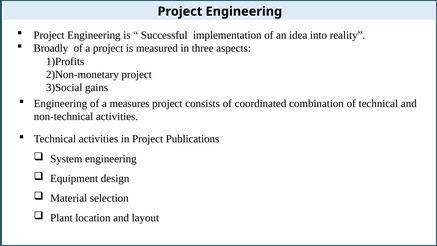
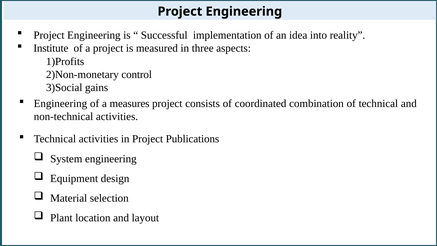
Broadly: Broadly -> Institute
project at (137, 74): project -> control
